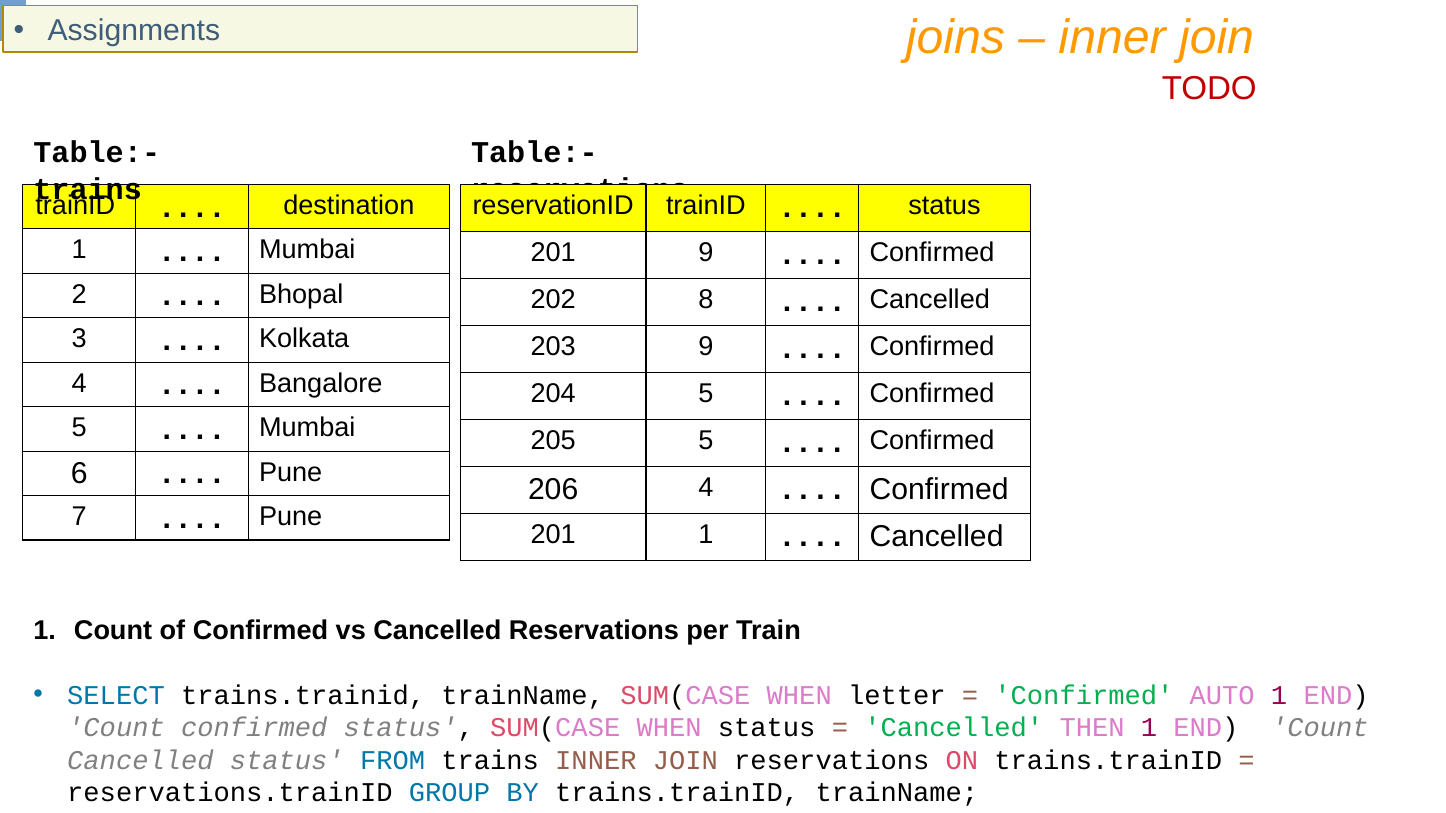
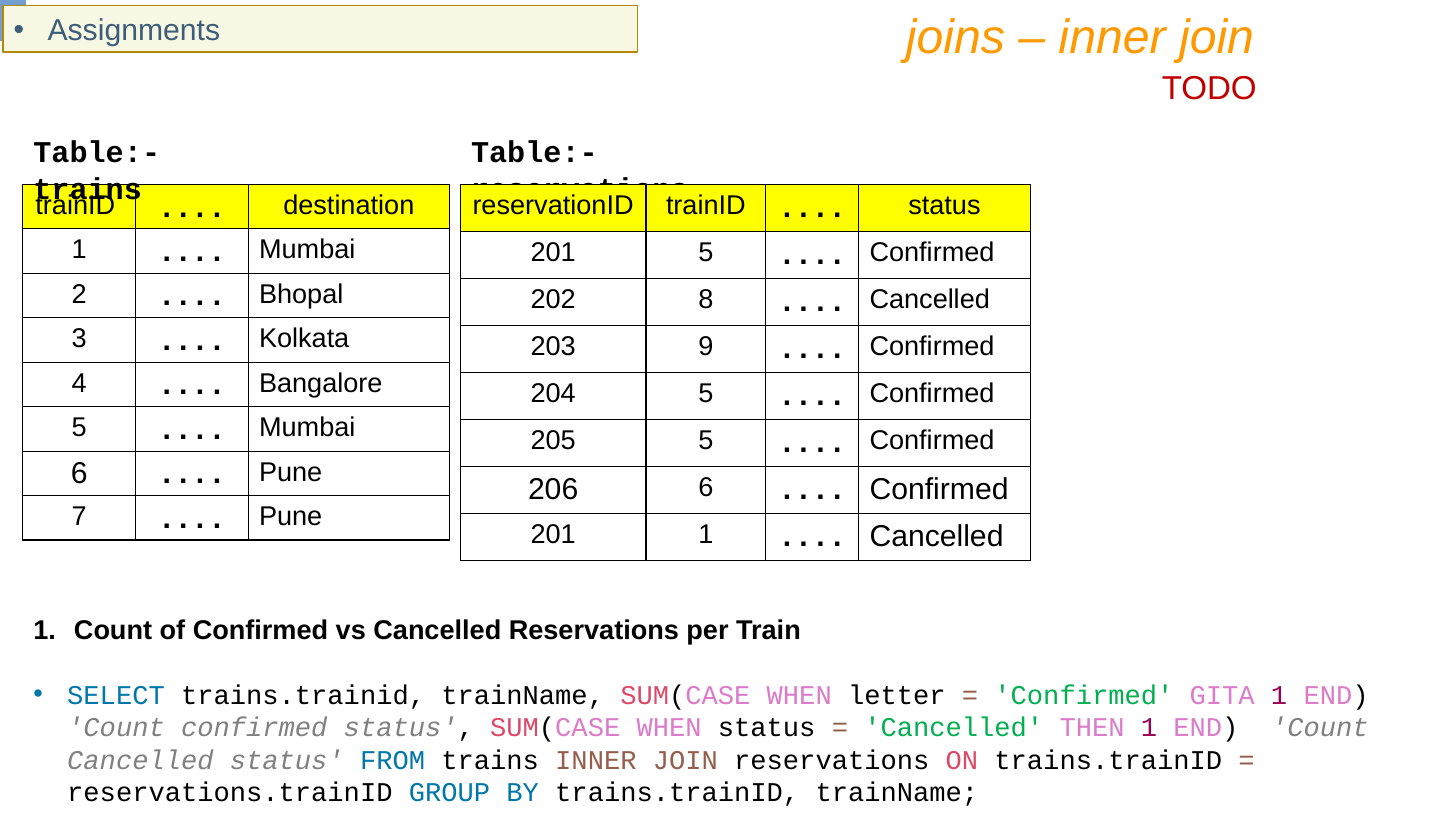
201 9: 9 -> 5
206 4: 4 -> 6
AUTO: AUTO -> GITA
